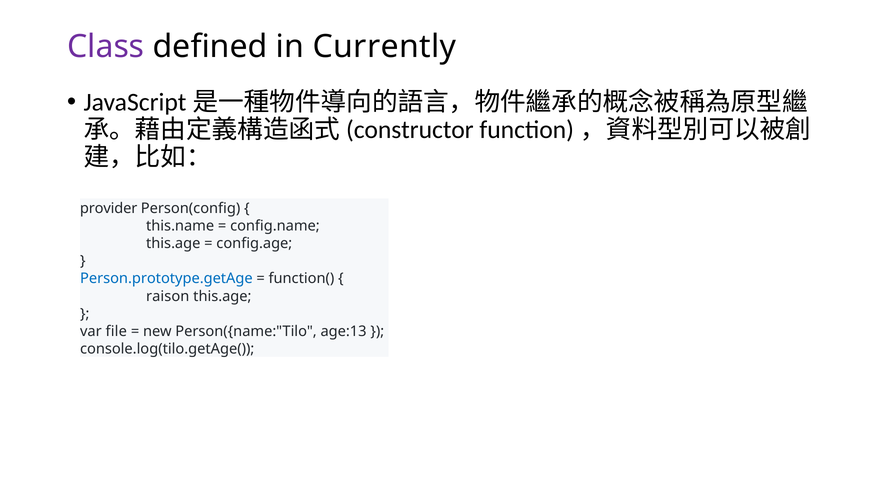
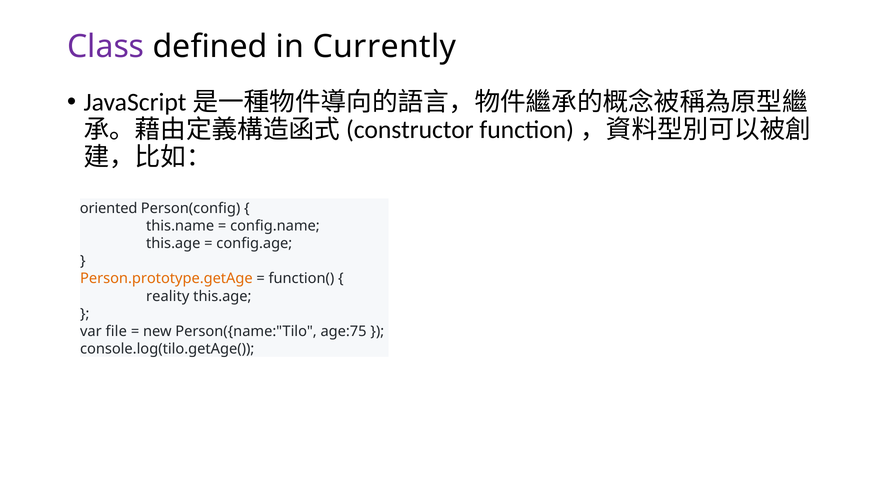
provider: provider -> oriented
Person.prototype.getAge colour: blue -> orange
raison: raison -> reality
age:13: age:13 -> age:75
